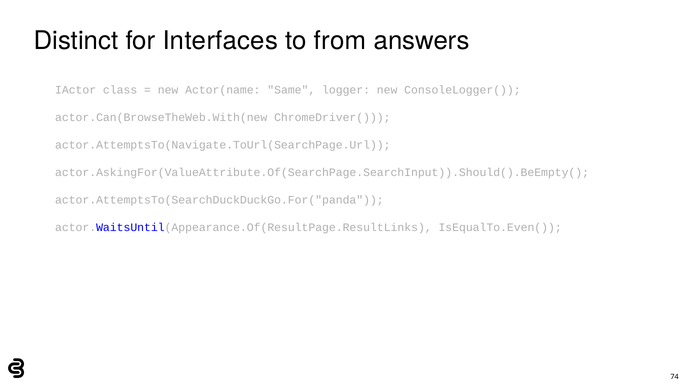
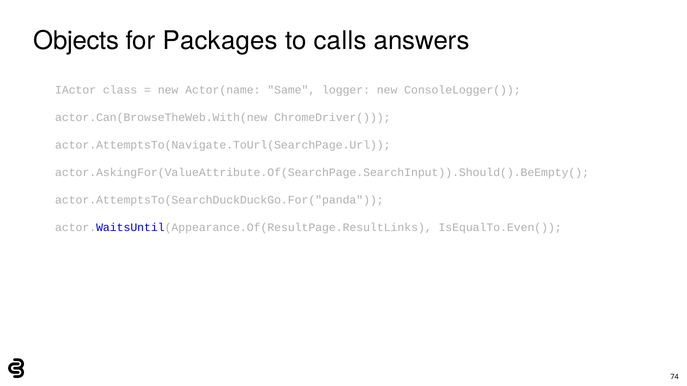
Distinct: Distinct -> Objects
Interfaces: Interfaces -> Packages
from: from -> calls
